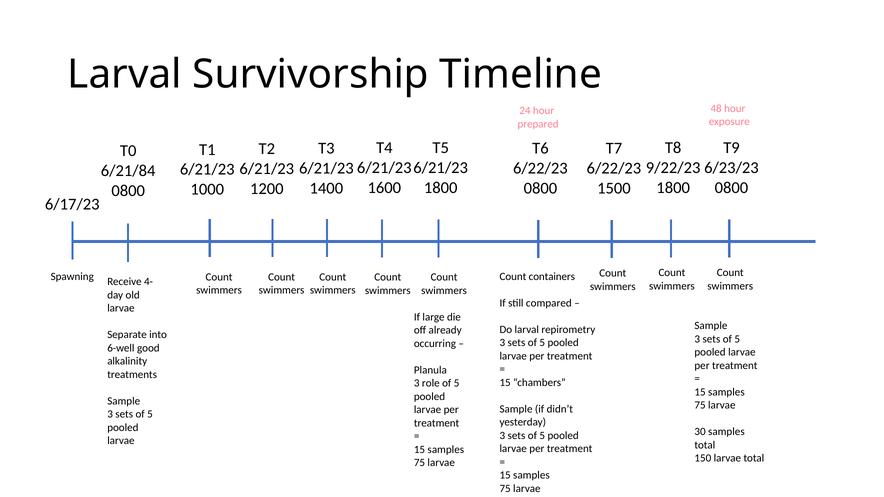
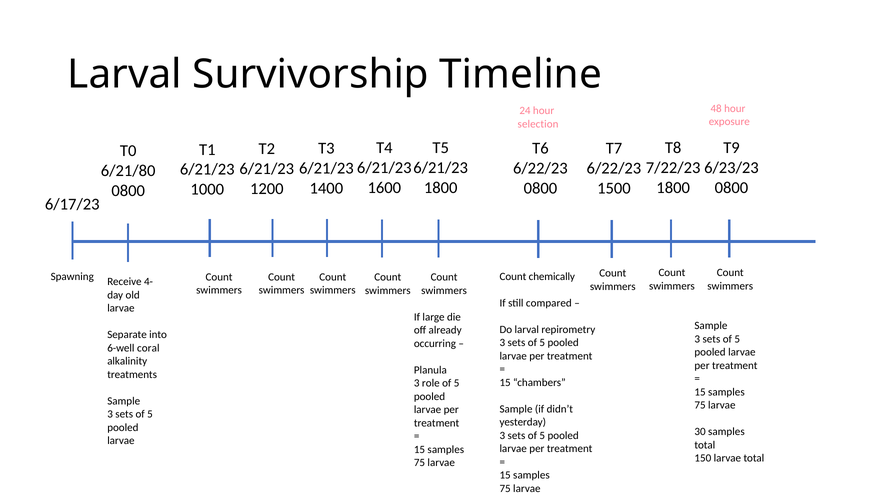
prepared: prepared -> selection
9/22/23: 9/22/23 -> 7/22/23
6/21/84: 6/21/84 -> 6/21/80
containers: containers -> chemically
good: good -> coral
